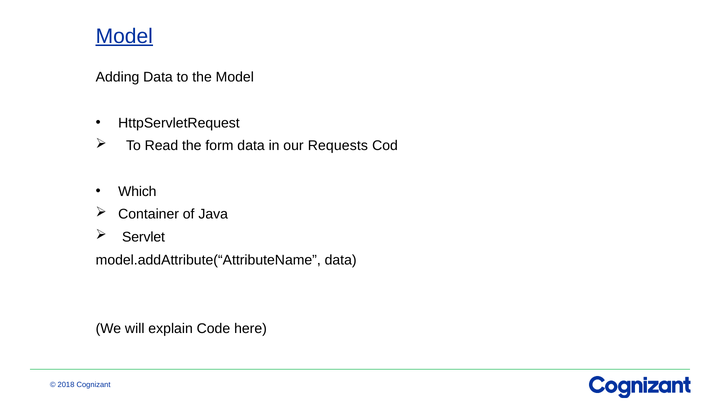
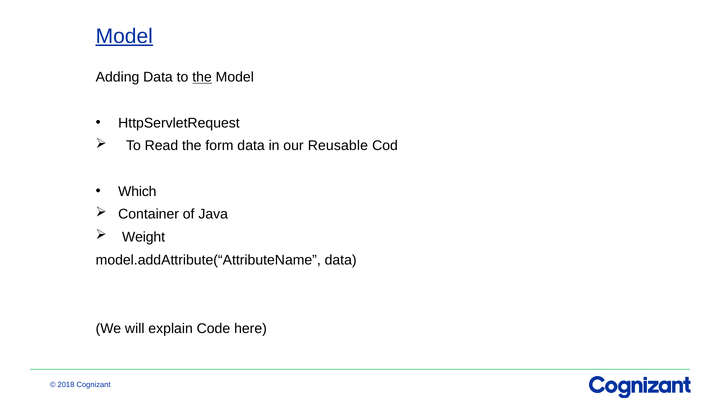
the at (202, 77) underline: none -> present
Requests: Requests -> Reusable
Servlet: Servlet -> Weight
